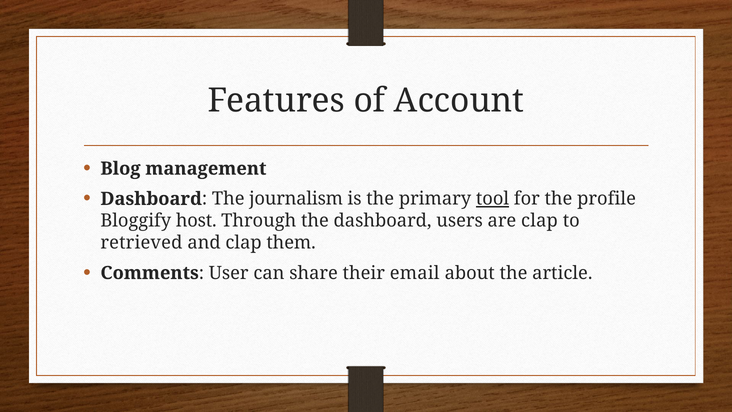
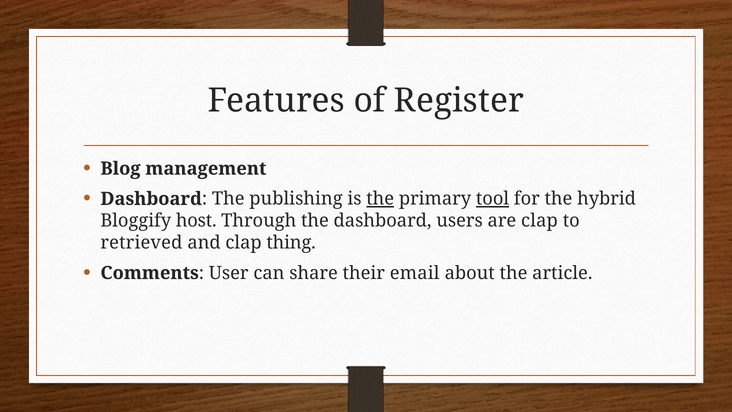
Account: Account -> Register
journalism: journalism -> publishing
the at (380, 199) underline: none -> present
profile: profile -> hybrid
them: them -> thing
